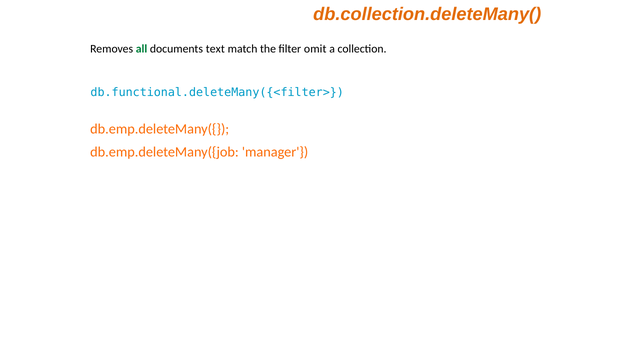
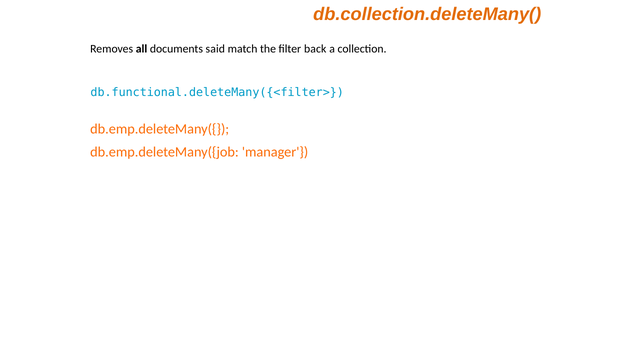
all colour: green -> black
text: text -> said
omit: omit -> back
